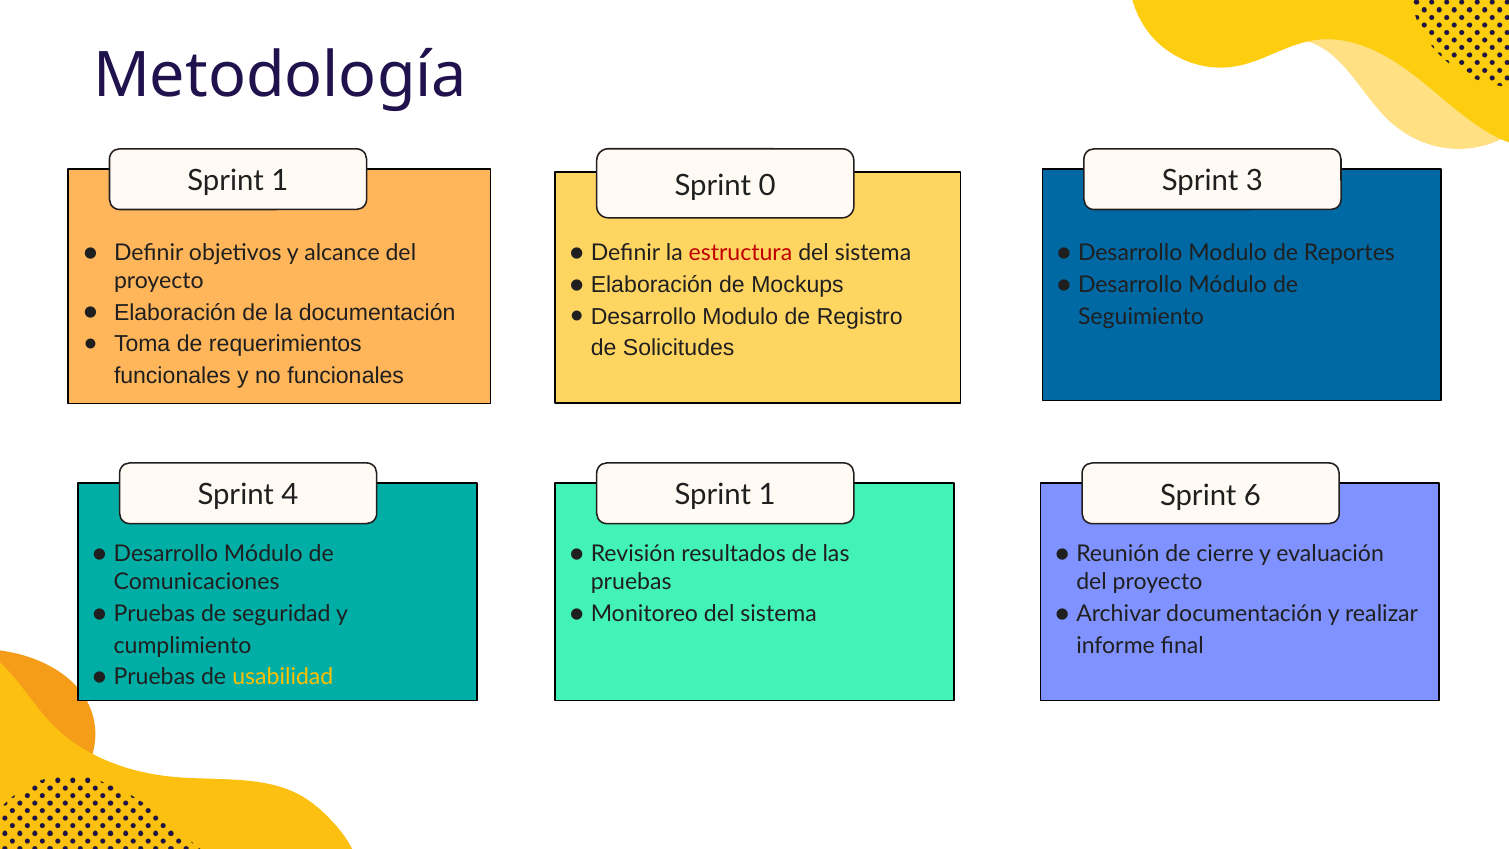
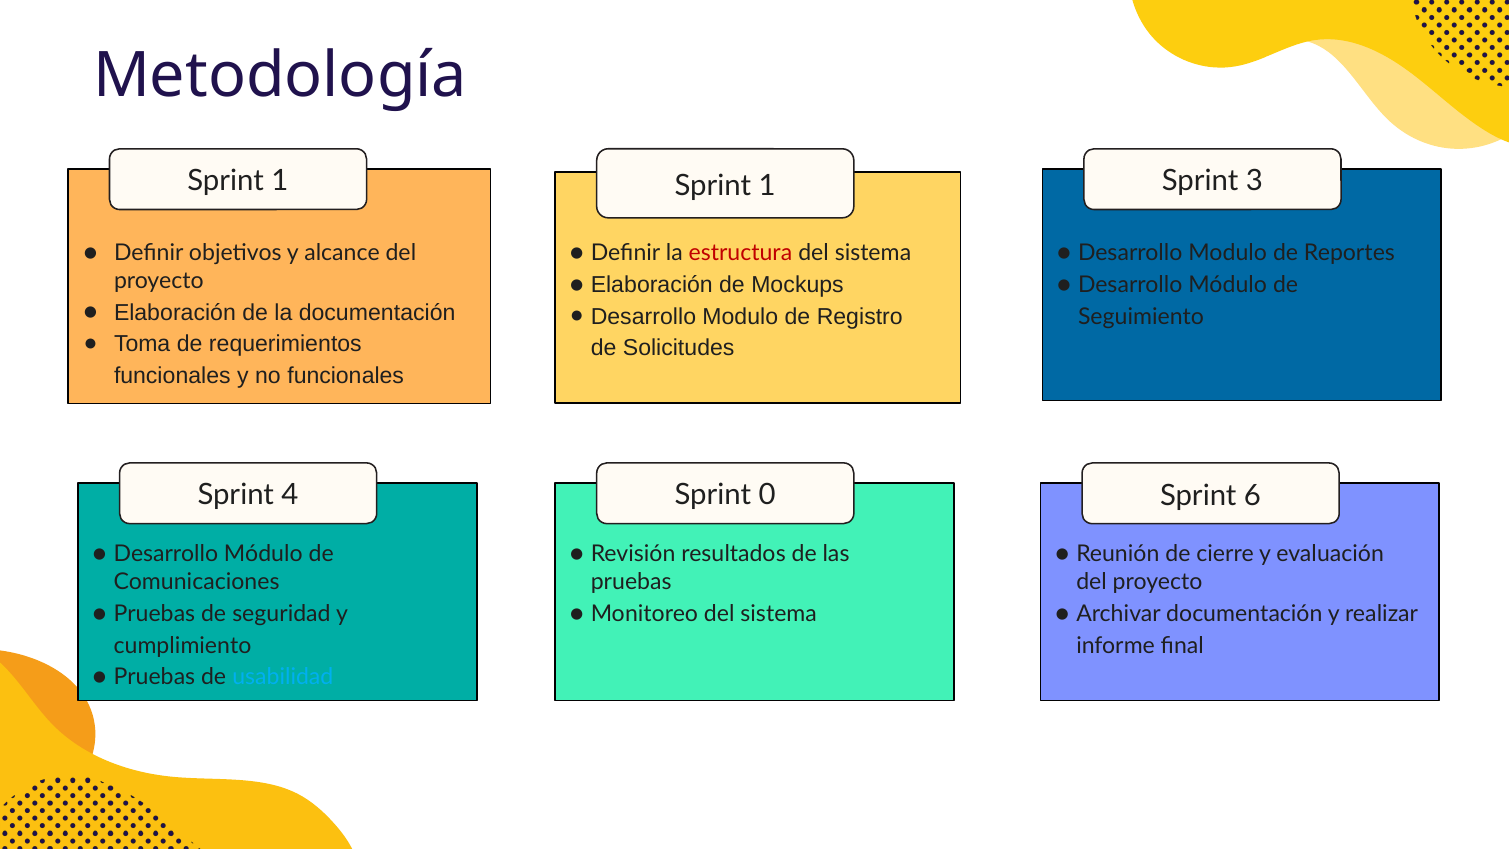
0 at (767, 185): 0 -> 1
1 at (767, 495): 1 -> 0
usabilidad colour: yellow -> light blue
